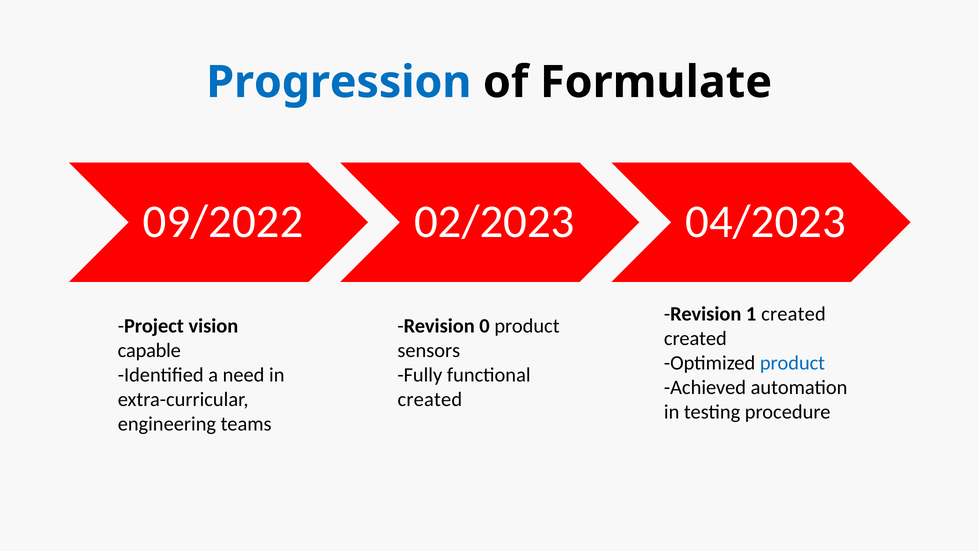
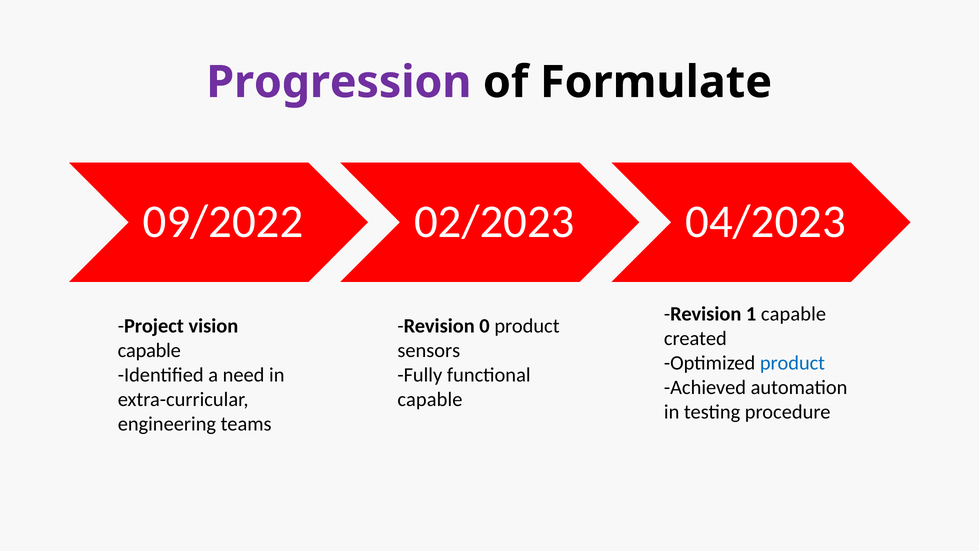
Progression colour: blue -> purple
1 created: created -> capable
created at (430, 399): created -> capable
